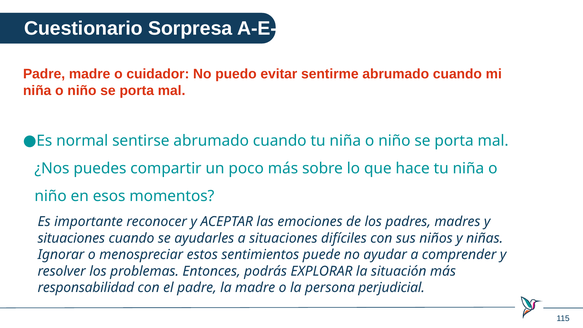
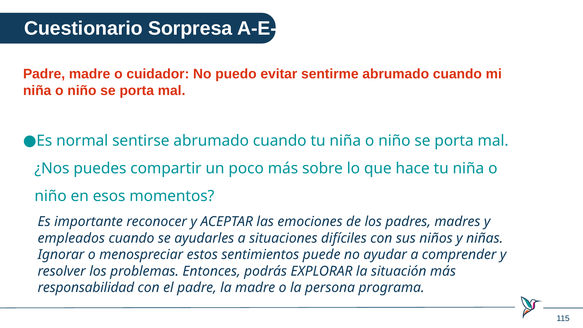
situaciones at (71, 238): situaciones -> empleados
perjudicial: perjudicial -> programa
